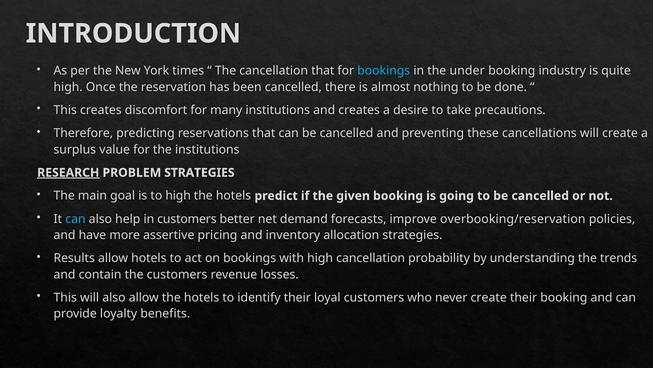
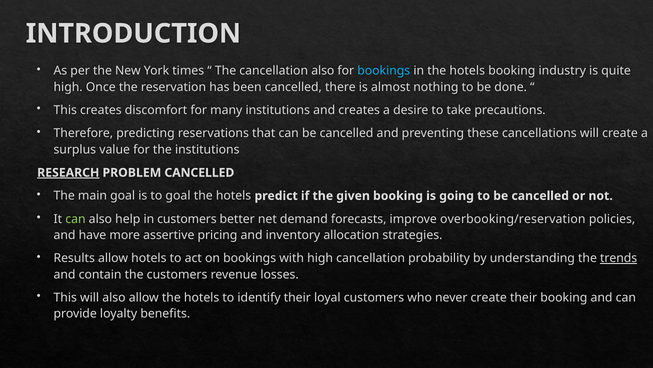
cancellation that: that -> also
in the under: under -> hotels
PROBLEM STRATEGIES: STRATEGIES -> CANCELLED
to high: high -> goal
can at (75, 219) colour: light blue -> light green
trends underline: none -> present
